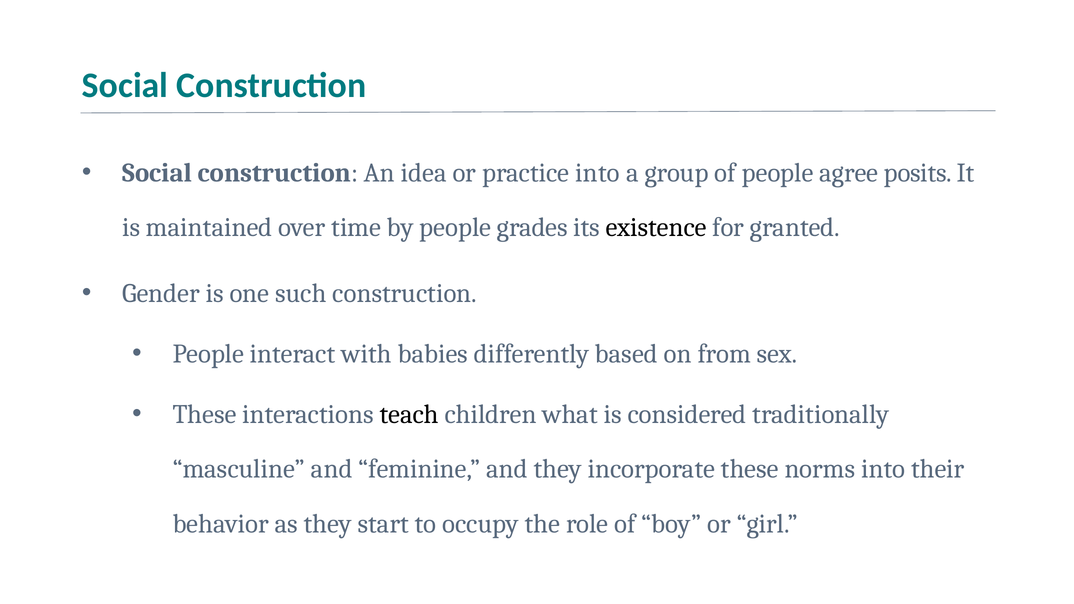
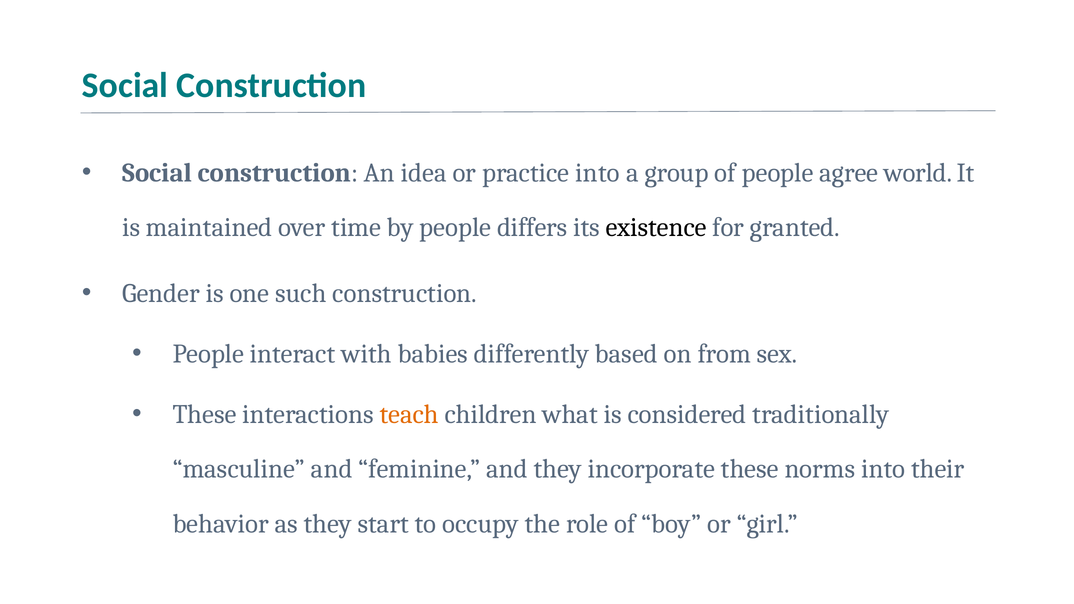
posits: posits -> world
grades: grades -> differs
teach colour: black -> orange
